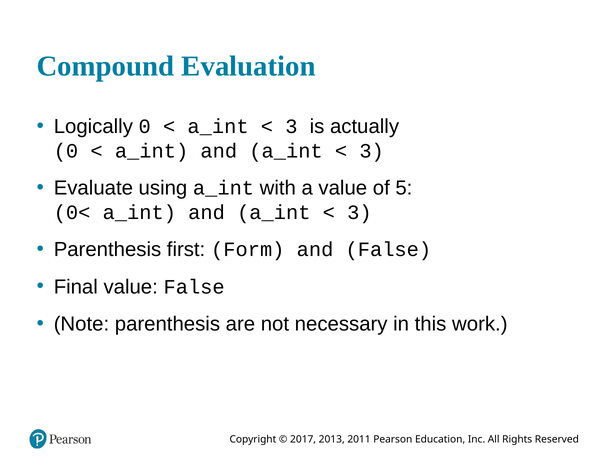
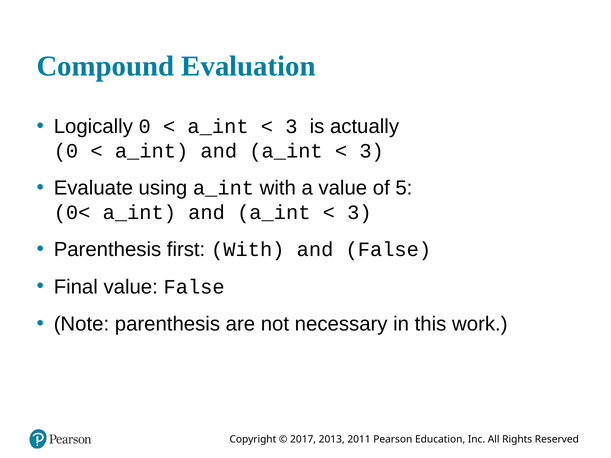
first Form: Form -> With
